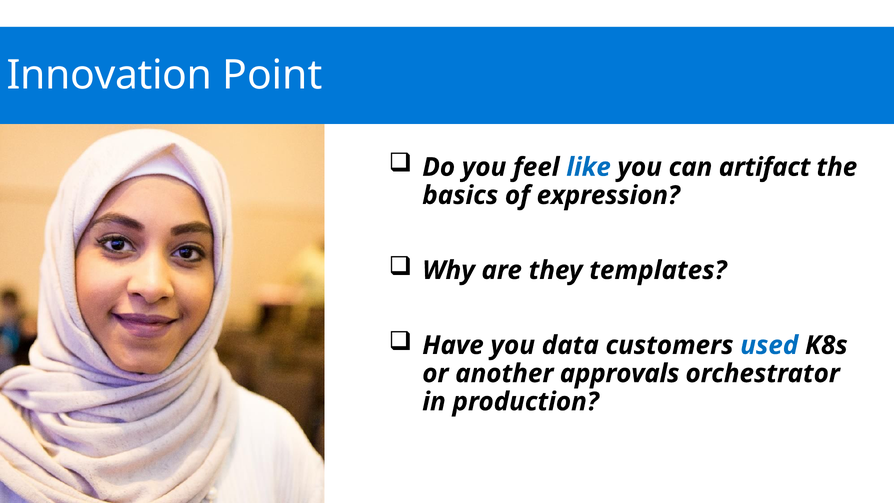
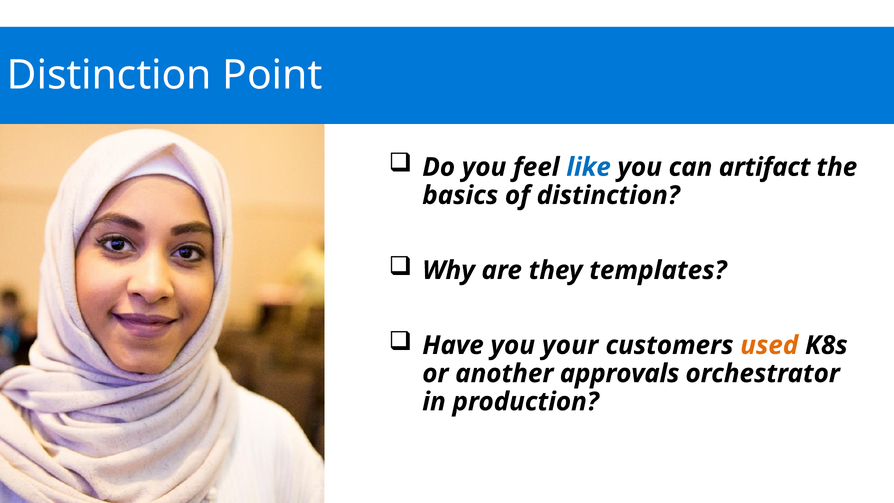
Innovation at (109, 75): Innovation -> Distinction
of expression: expression -> distinction
data: data -> your
used colour: blue -> orange
